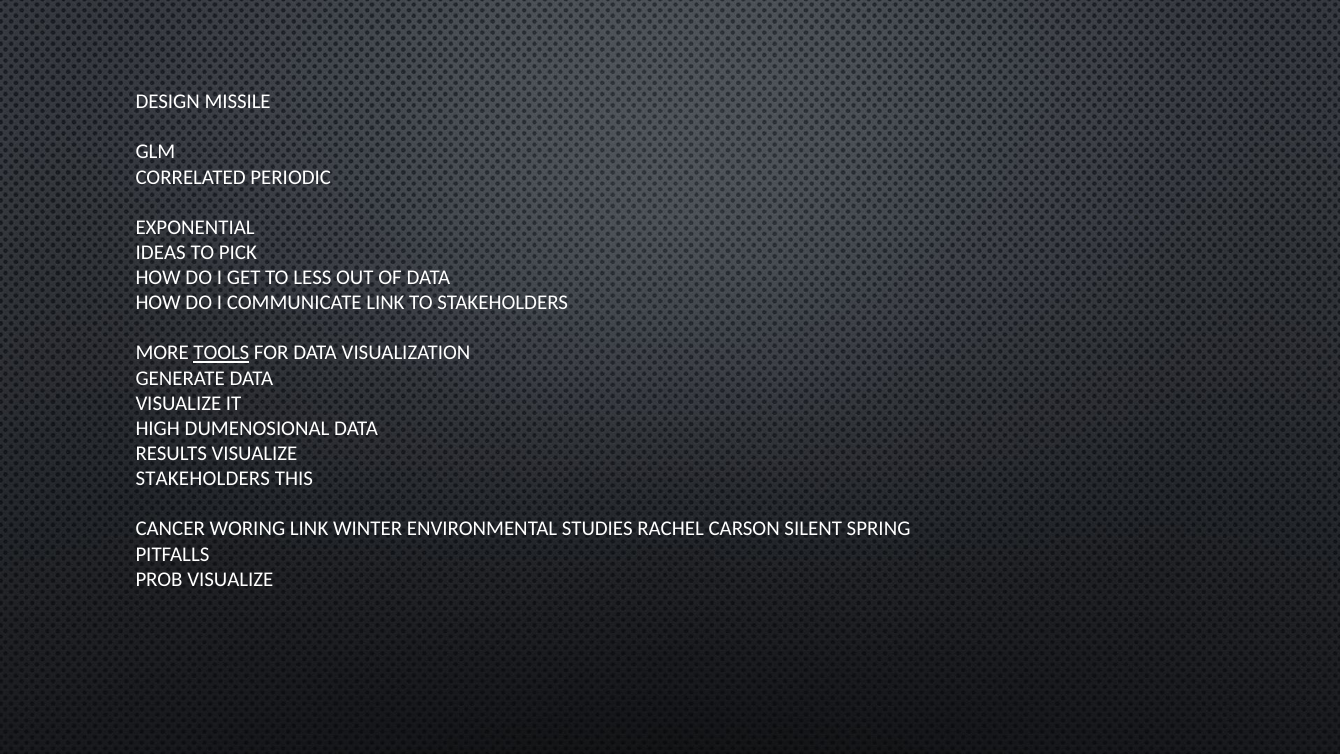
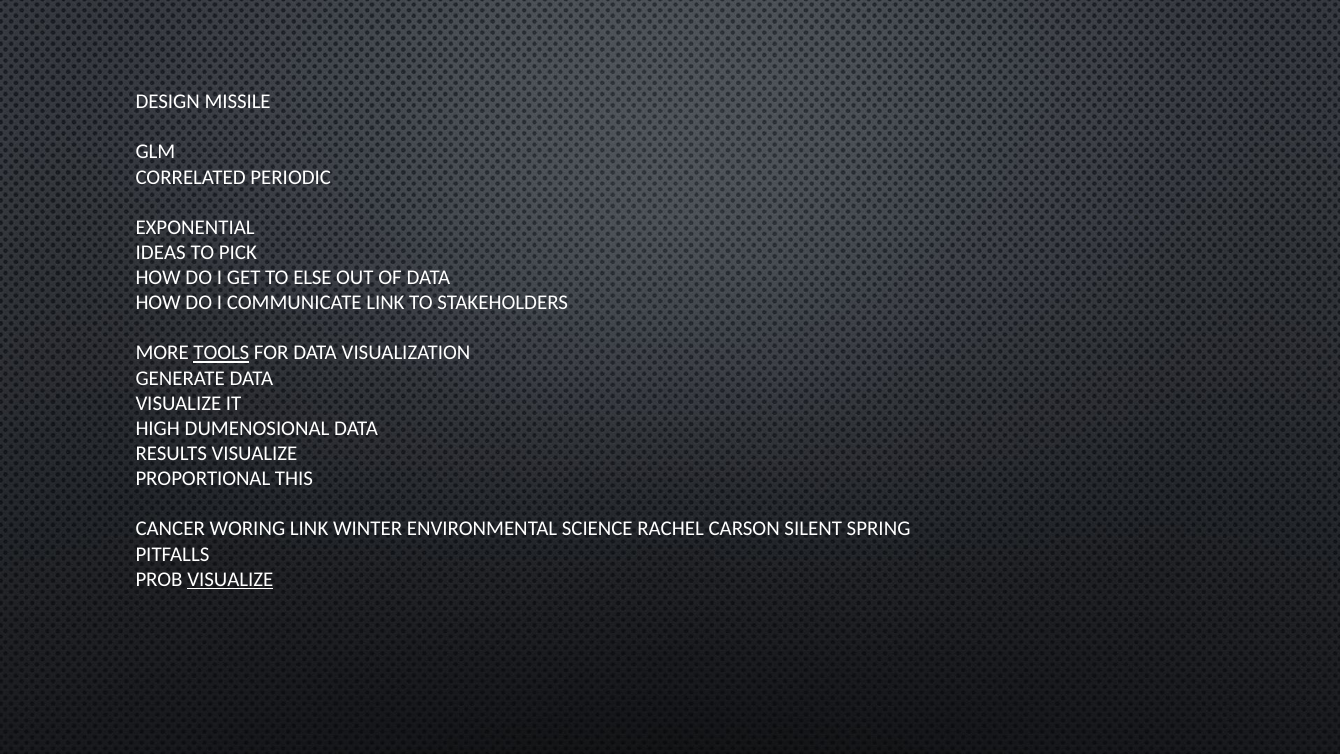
LESS: LESS -> ELSE
STAKEHOLDERS at (203, 479): STAKEHOLDERS -> PROPORTIONAL
STUDIES: STUDIES -> SCIENCE
VISUALIZE at (230, 579) underline: none -> present
